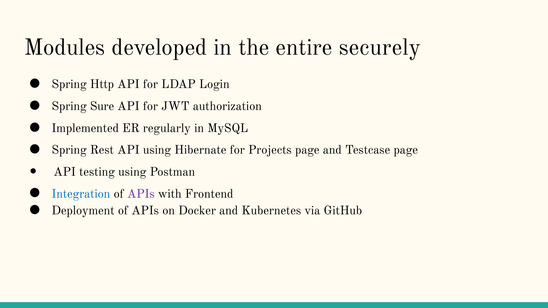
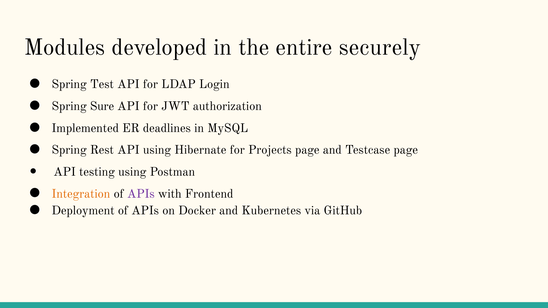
Http: Http -> Test
regularly: regularly -> deadlines
Integration colour: blue -> orange
